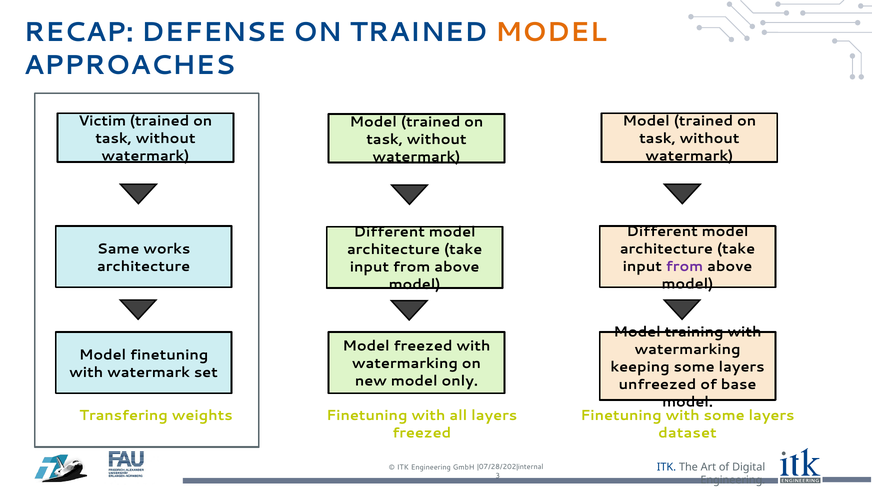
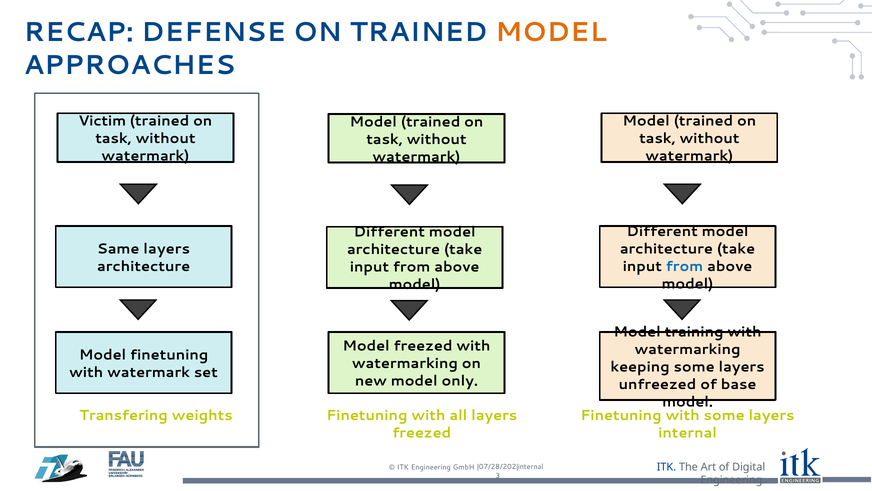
Same works: works -> layers
from at (685, 266) colour: purple -> blue
dataset at (687, 433): dataset -> internal
